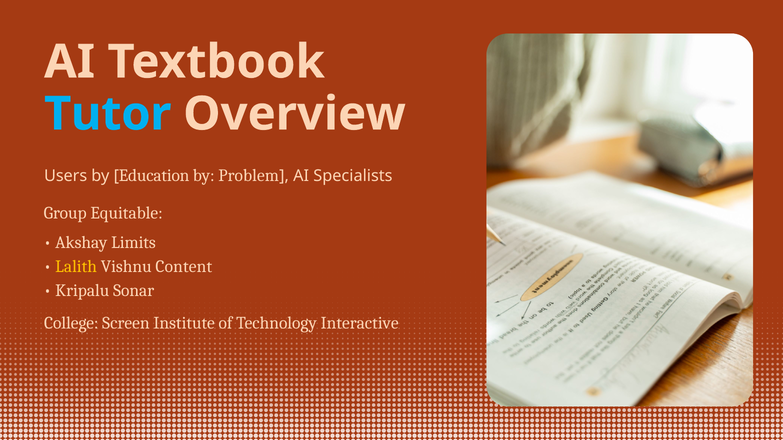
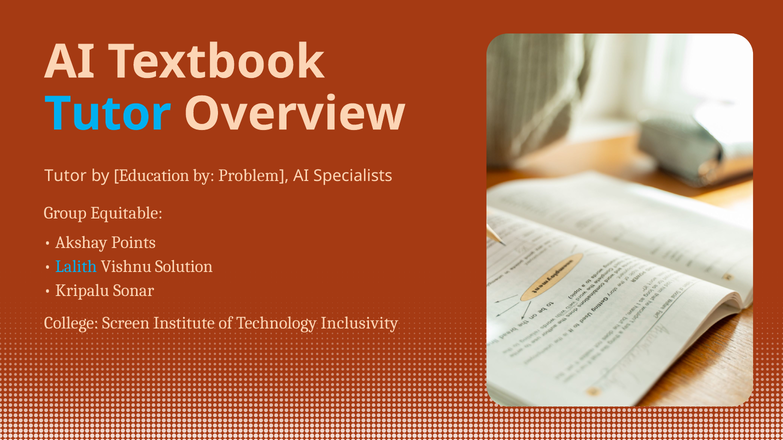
Users at (66, 176): Users -> Tutor
Limits: Limits -> Points
Lalith colour: yellow -> light blue
Content: Content -> Solution
Interactive: Interactive -> Inclusivity
